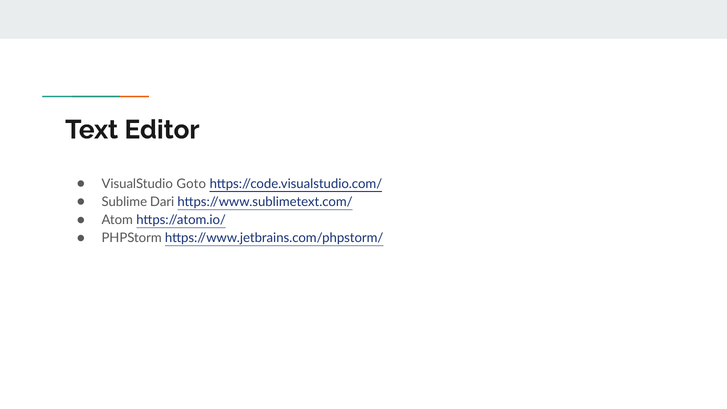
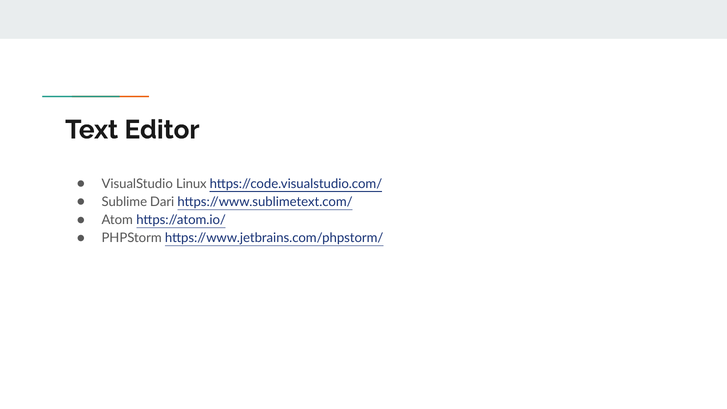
Goto: Goto -> Linux
